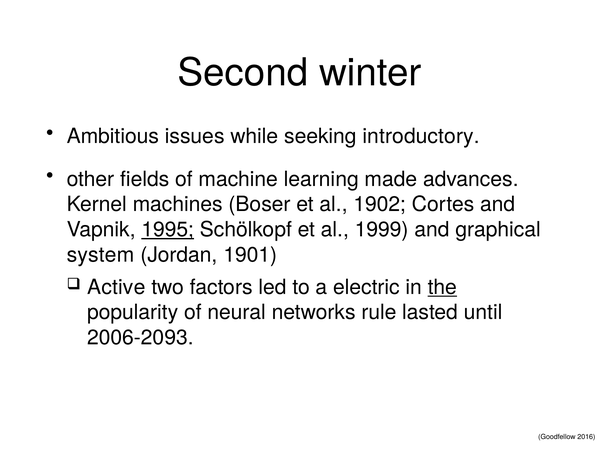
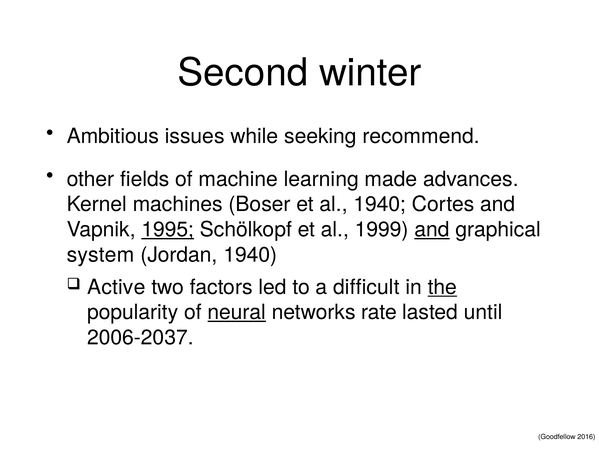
introductory: introductory -> recommend
al 1902: 1902 -> 1940
and at (432, 230) underline: none -> present
Jordan 1901: 1901 -> 1940
electric: electric -> difficult
neural underline: none -> present
rule: rule -> rate
2006-2093: 2006-2093 -> 2006-2037
